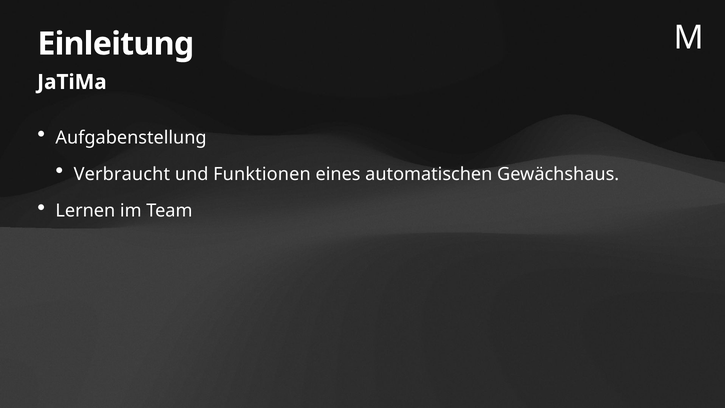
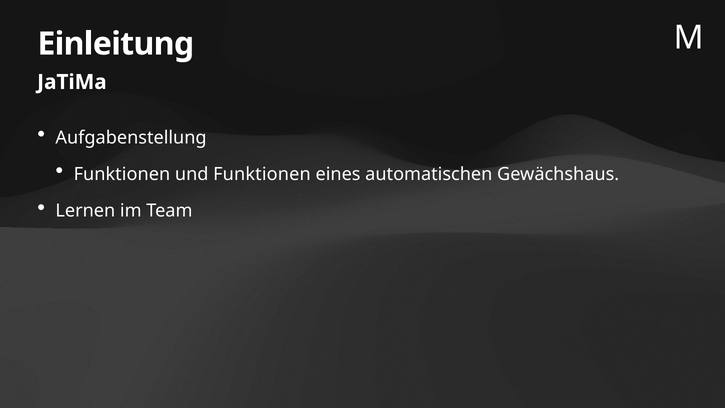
Verbraucht at (122, 174): Verbraucht -> Funktionen
